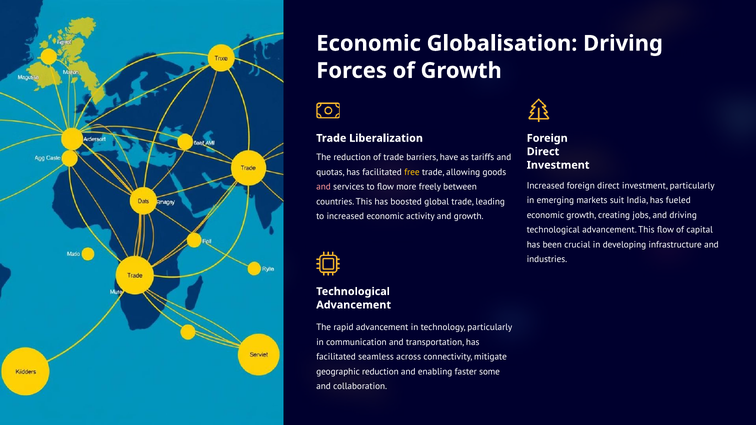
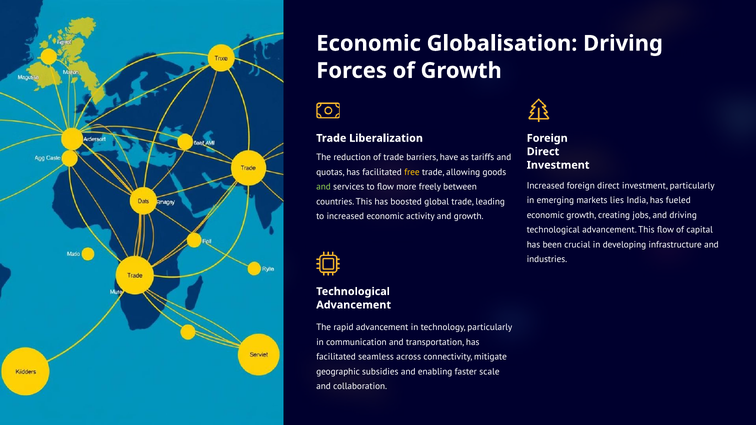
and at (324, 187) colour: pink -> light green
suit: suit -> lies
geographic reduction: reduction -> subsidies
some: some -> scale
